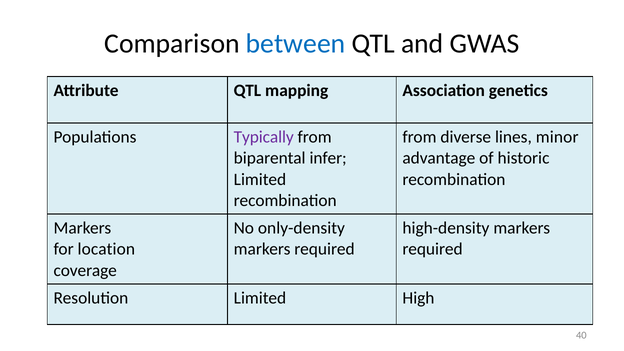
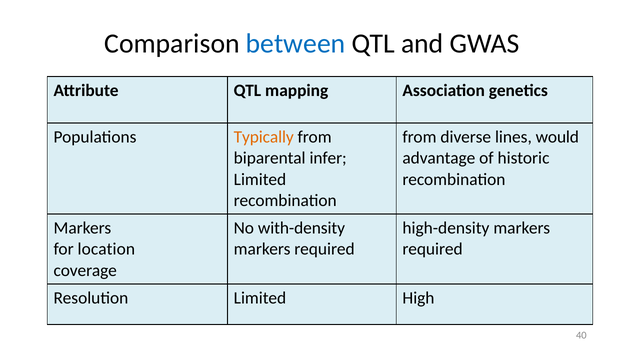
Typically colour: purple -> orange
minor: minor -> would
only-density: only-density -> with-density
